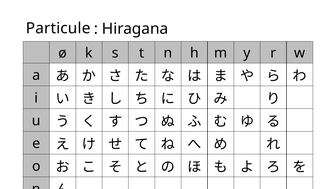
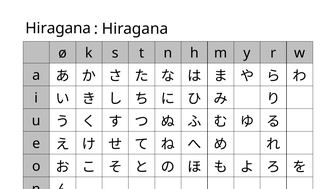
Particule at (58, 28): Particule -> Hiragana
